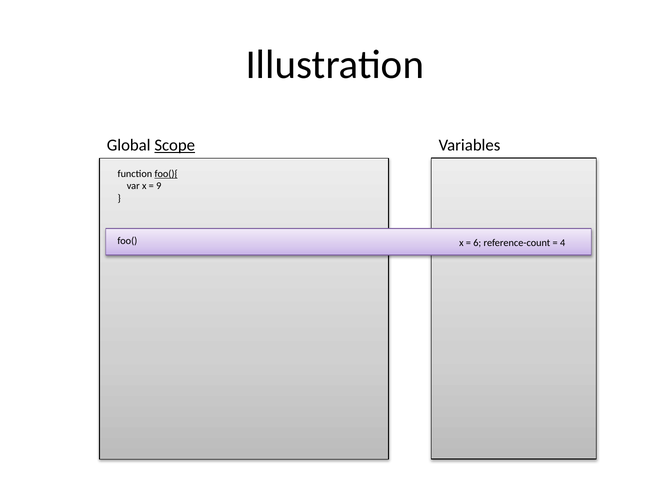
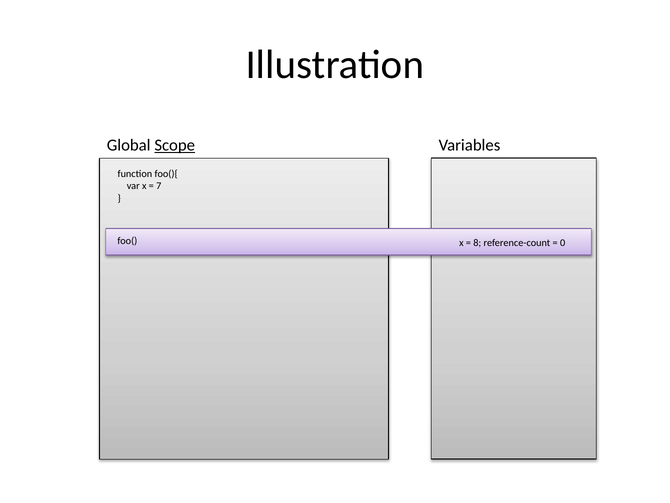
foo(){ underline: present -> none
9: 9 -> 7
6: 6 -> 8
4: 4 -> 0
